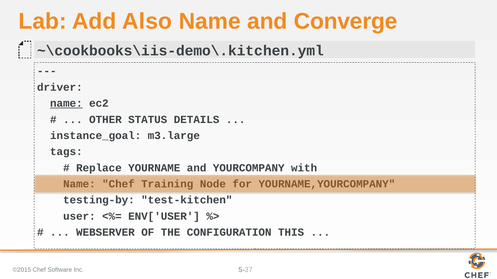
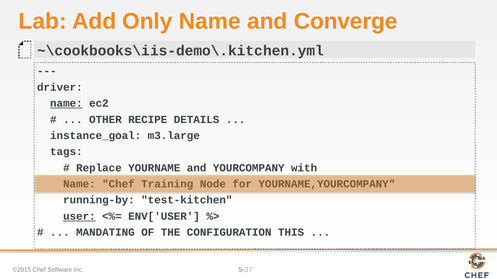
Also: Also -> Only
STATUS: STATUS -> RECIPE
testing-by: testing-by -> running-by
user underline: none -> present
WEBSERVER: WEBSERVER -> MANDATING
